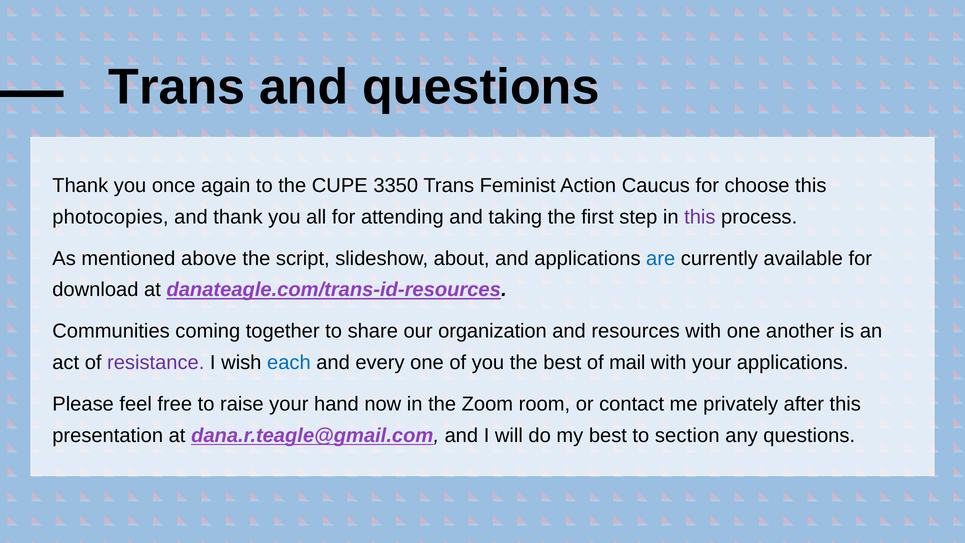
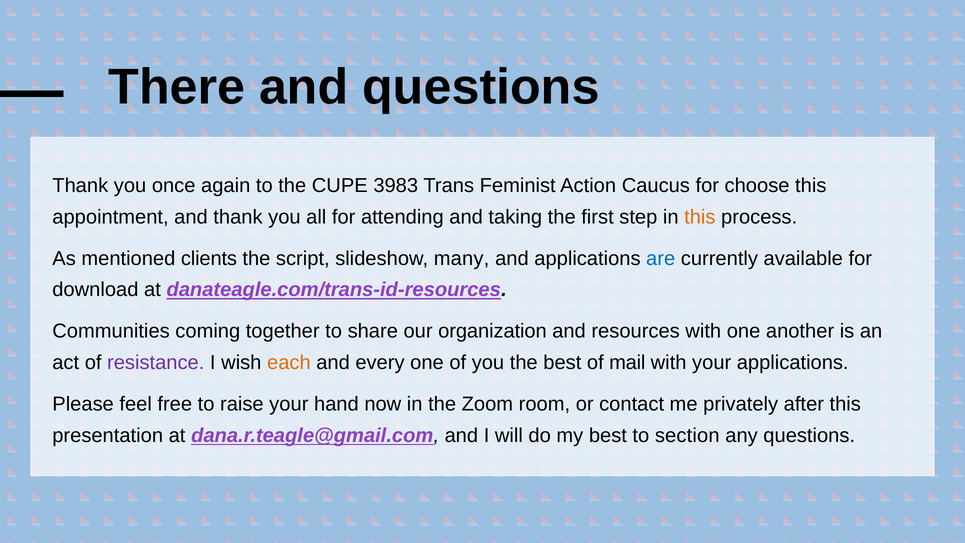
Trans at (177, 87): Trans -> There
3350: 3350 -> 3983
photocopies: photocopies -> appointment
this at (700, 217) colour: purple -> orange
above: above -> clients
about: about -> many
each colour: blue -> orange
